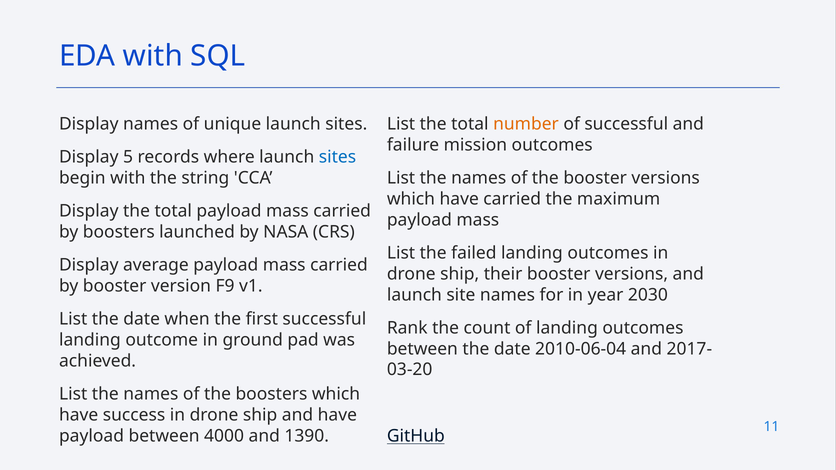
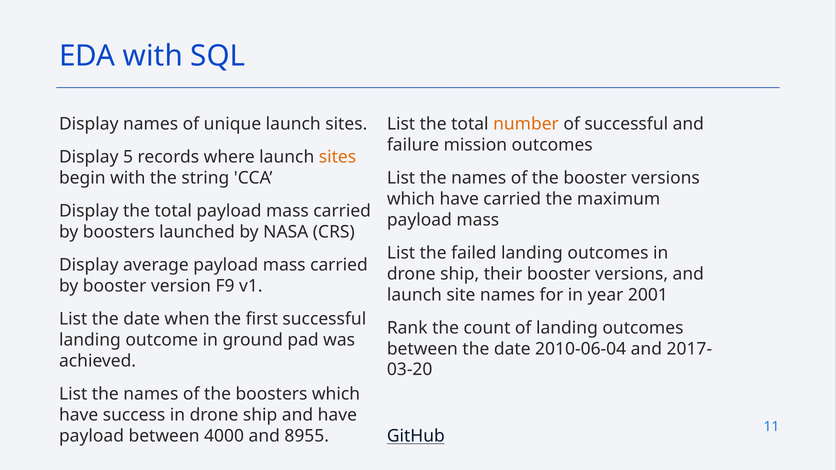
sites at (337, 157) colour: blue -> orange
2030: 2030 -> 2001
1390: 1390 -> 8955
